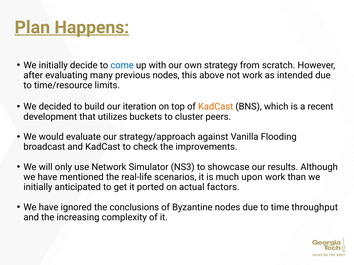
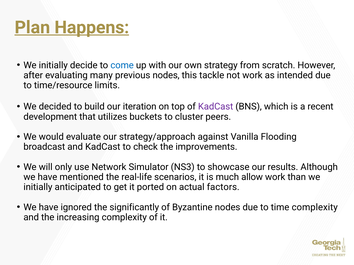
above: above -> tackle
KadCast at (216, 107) colour: orange -> purple
upon: upon -> allow
conclusions: conclusions -> significantly
time throughput: throughput -> complexity
